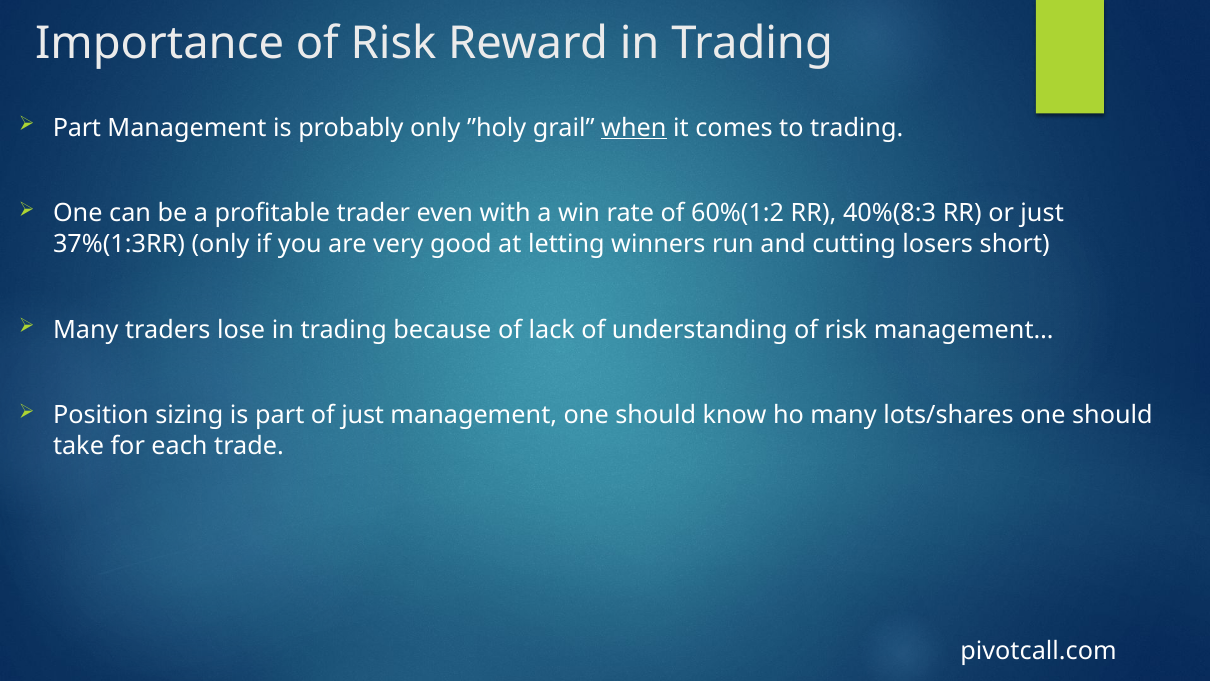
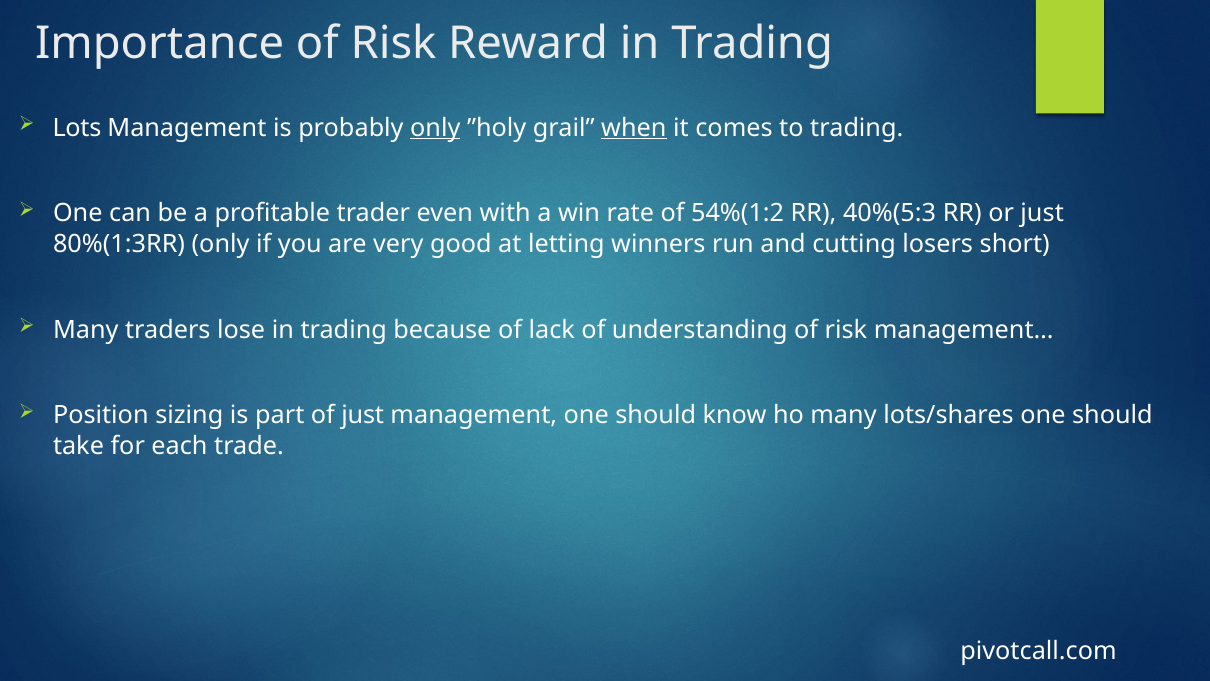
Part at (77, 128): Part -> Lots
only at (435, 128) underline: none -> present
60%(1:2: 60%(1:2 -> 54%(1:2
40%(8:3: 40%(8:3 -> 40%(5:3
37%(1:3RR: 37%(1:3RR -> 80%(1:3RR
